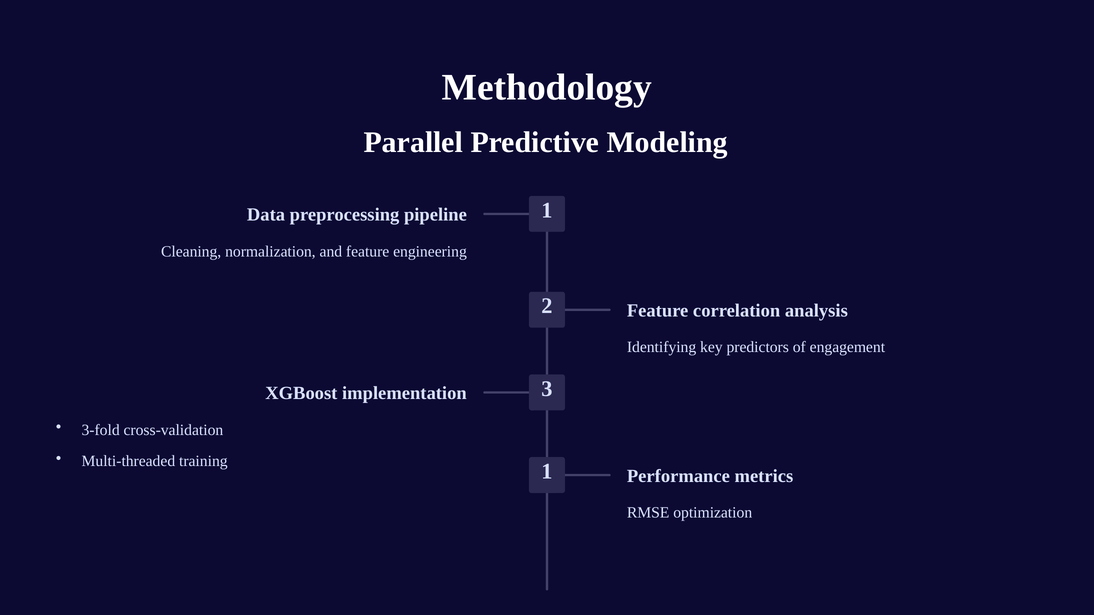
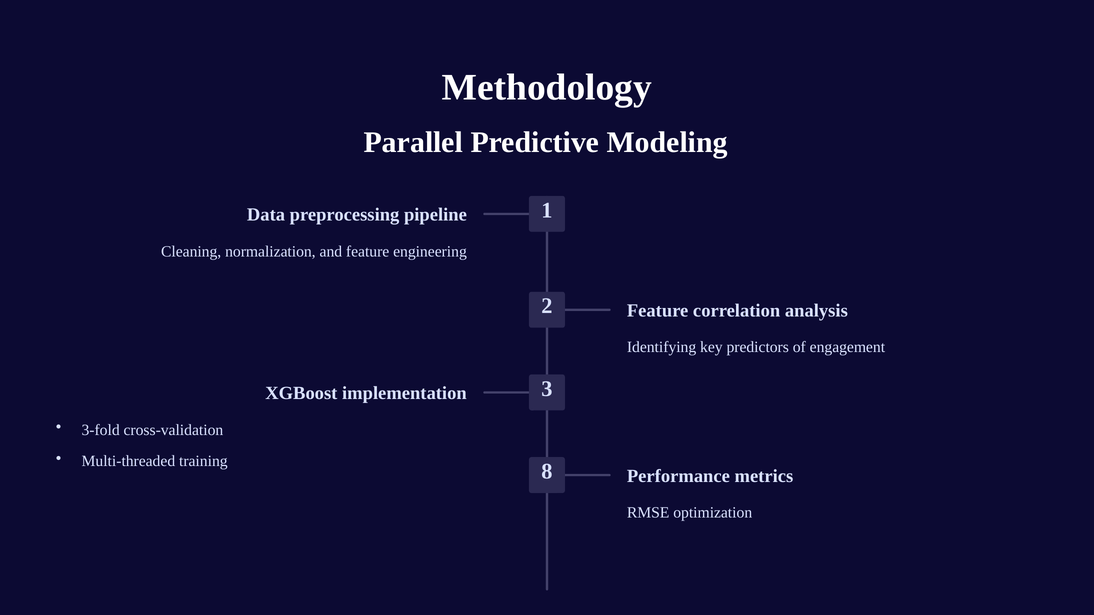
training 1: 1 -> 8
